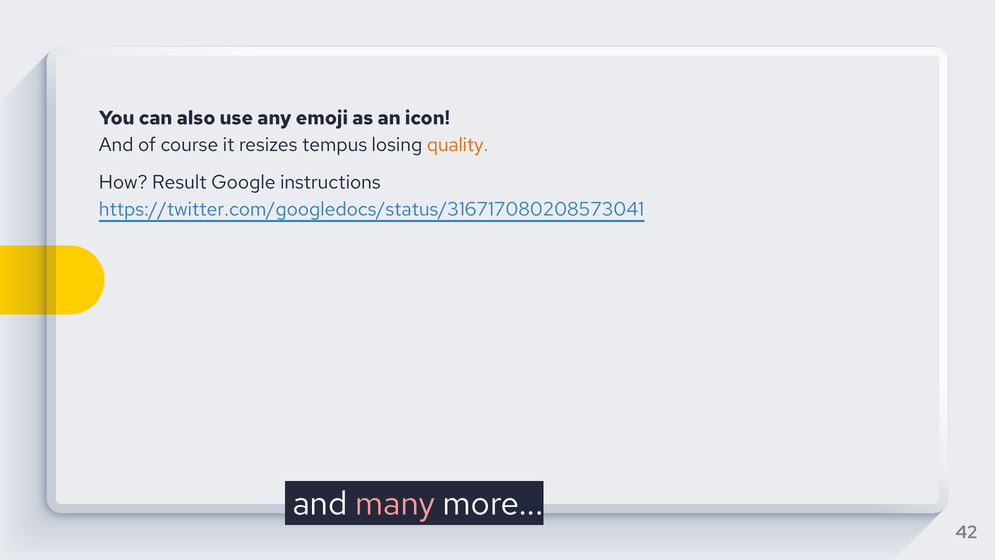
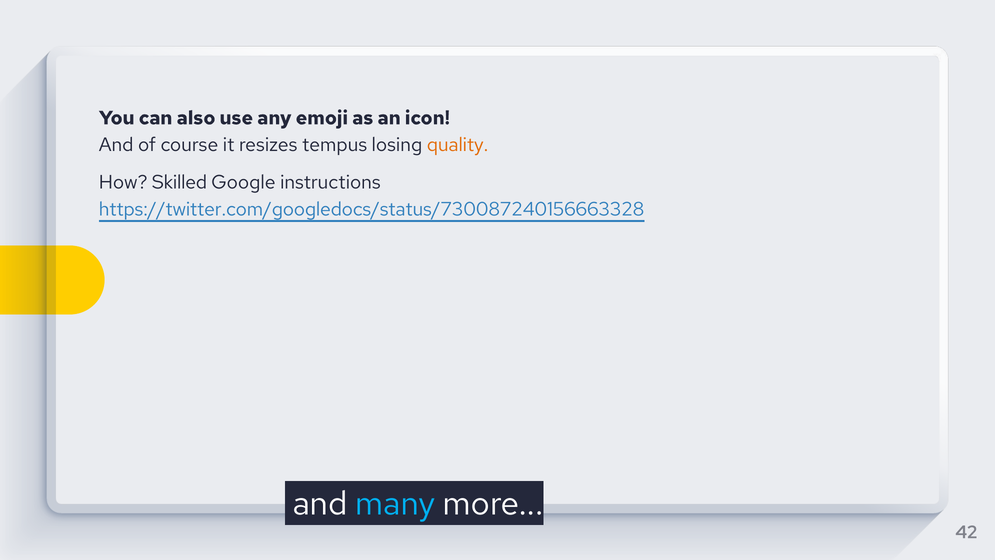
Result: Result -> Skilled
https://twitter.com/googledocs/status/316717080208573041: https://twitter.com/googledocs/status/316717080208573041 -> https://twitter.com/googledocs/status/730087240156663328
many colour: pink -> light blue
